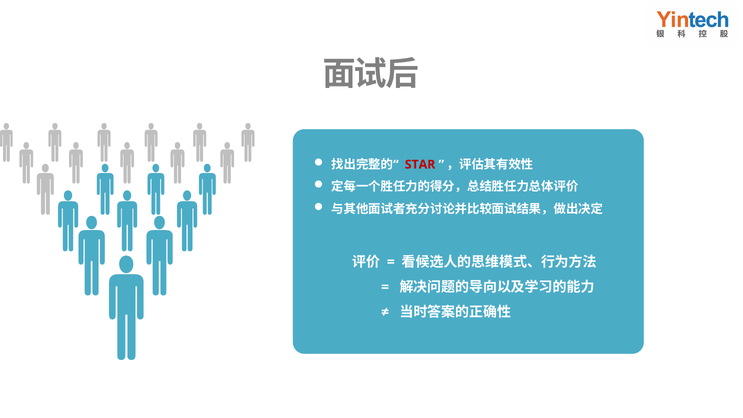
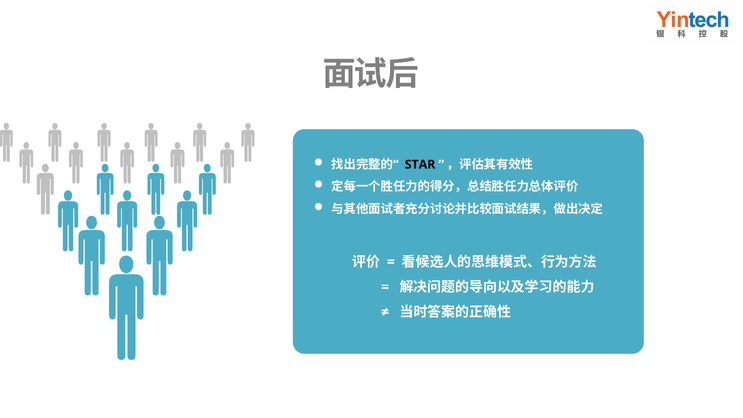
STAR colour: red -> black
